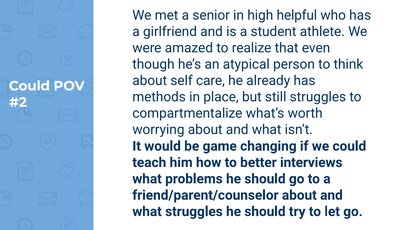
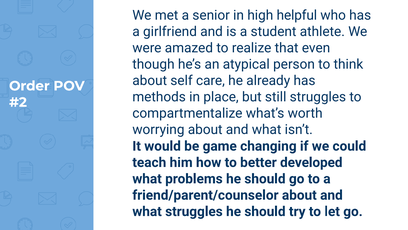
Could at (29, 86): Could -> Order
interviews: interviews -> developed
